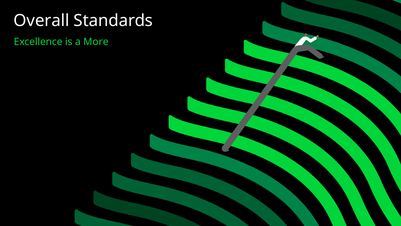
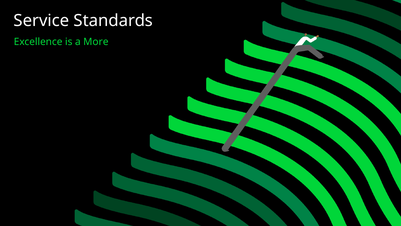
Overall: Overall -> Service
